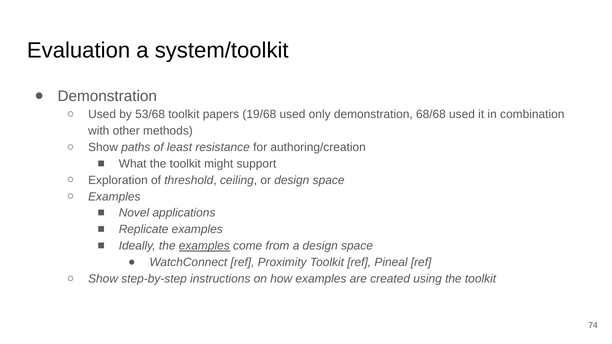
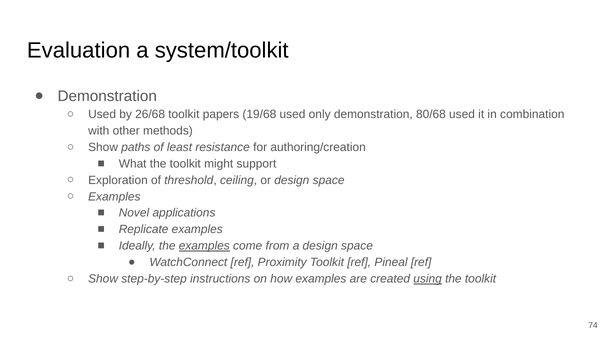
53/68: 53/68 -> 26/68
68/68: 68/68 -> 80/68
using underline: none -> present
